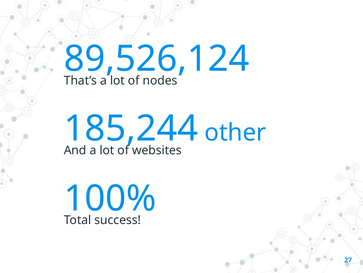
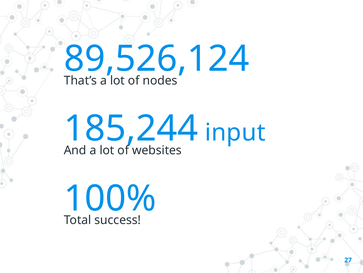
other: other -> input
